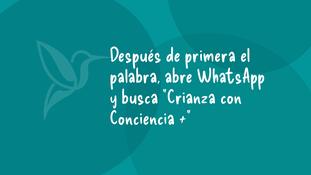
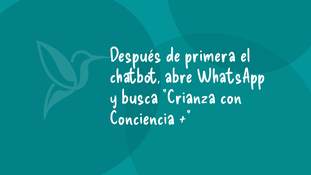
palabra: palabra -> chatbot
